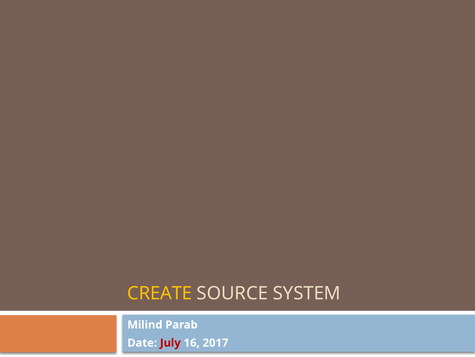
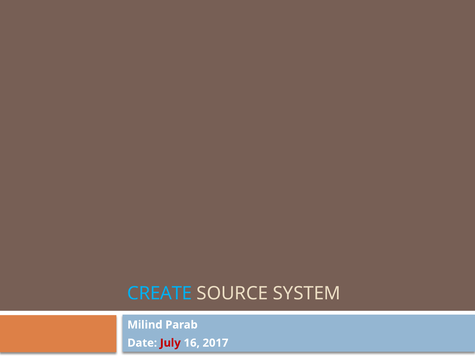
CREATE colour: yellow -> light blue
